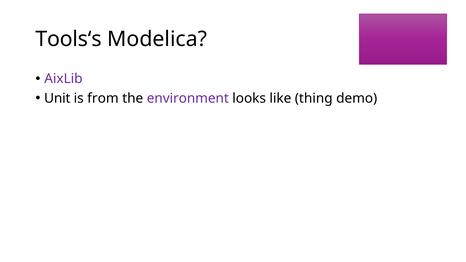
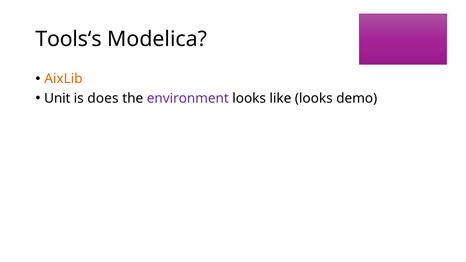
AixLib colour: purple -> orange
from: from -> does
like thing: thing -> looks
